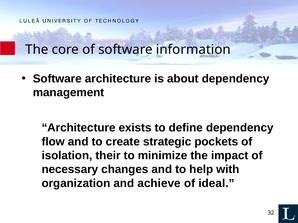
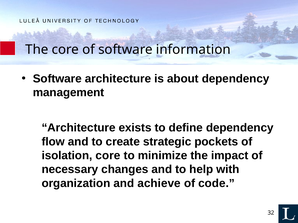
isolation their: their -> core
ideal: ideal -> code
